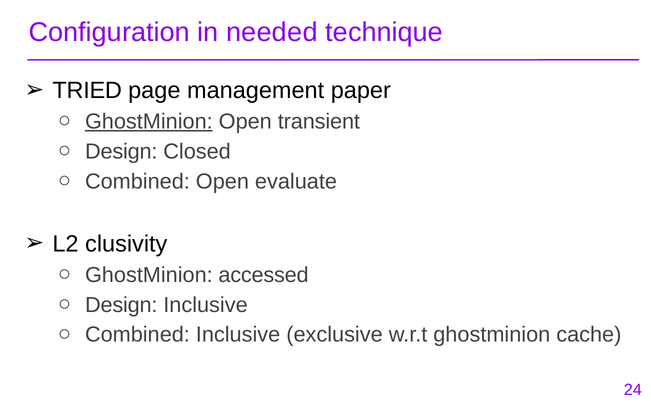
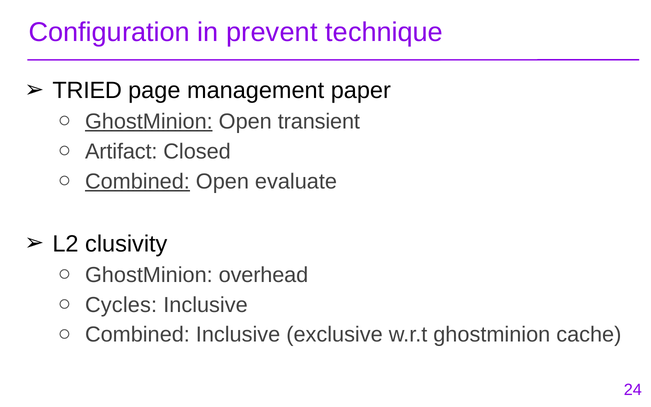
needed: needed -> prevent
Design at (121, 151): Design -> Artifact
Combined at (137, 181) underline: none -> present
accessed: accessed -> overhead
Design at (121, 305): Design -> Cycles
